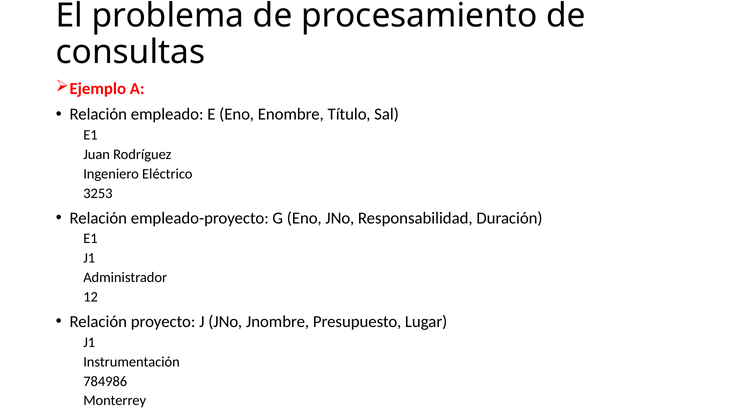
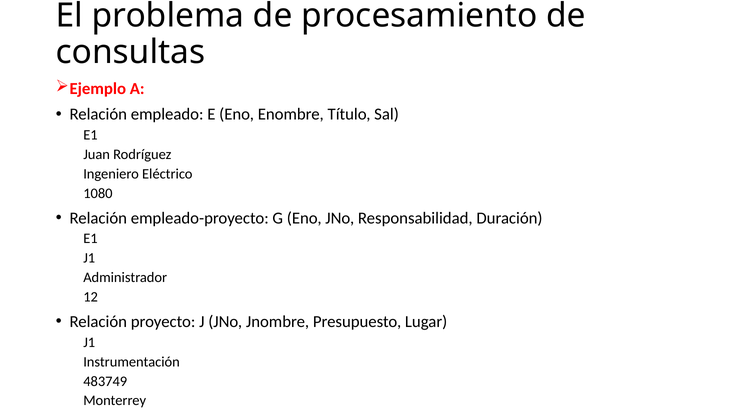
3253: 3253 -> 1080
784986: 784986 -> 483749
